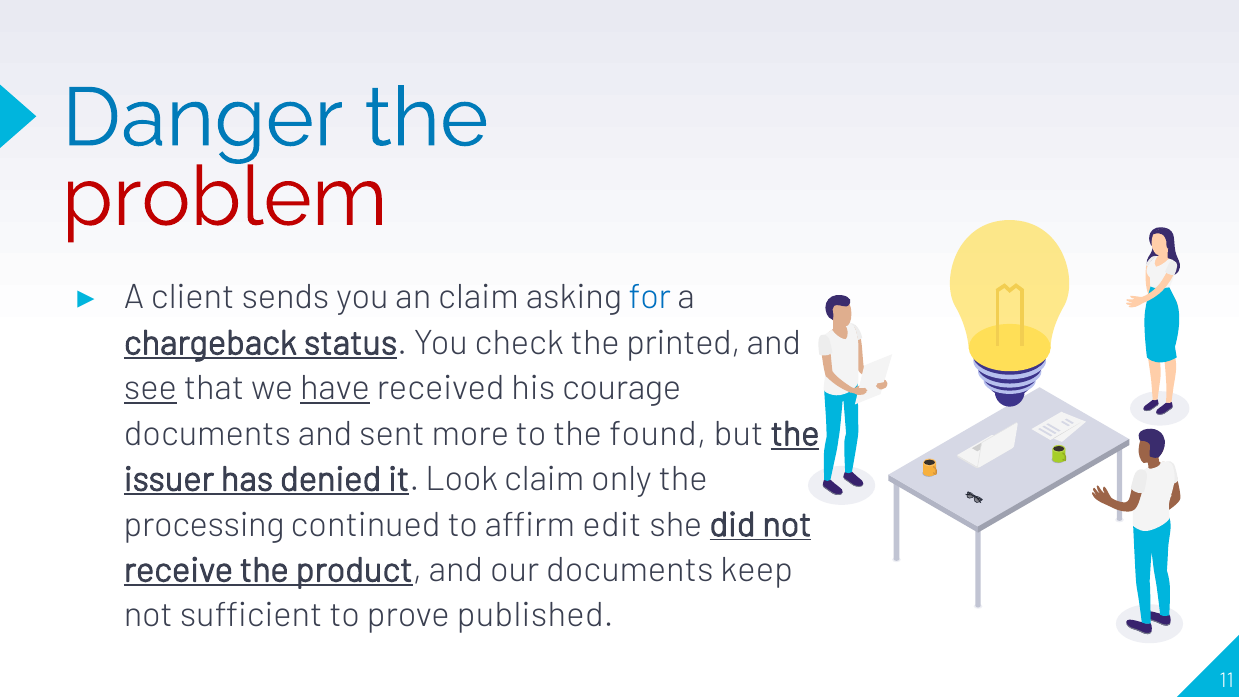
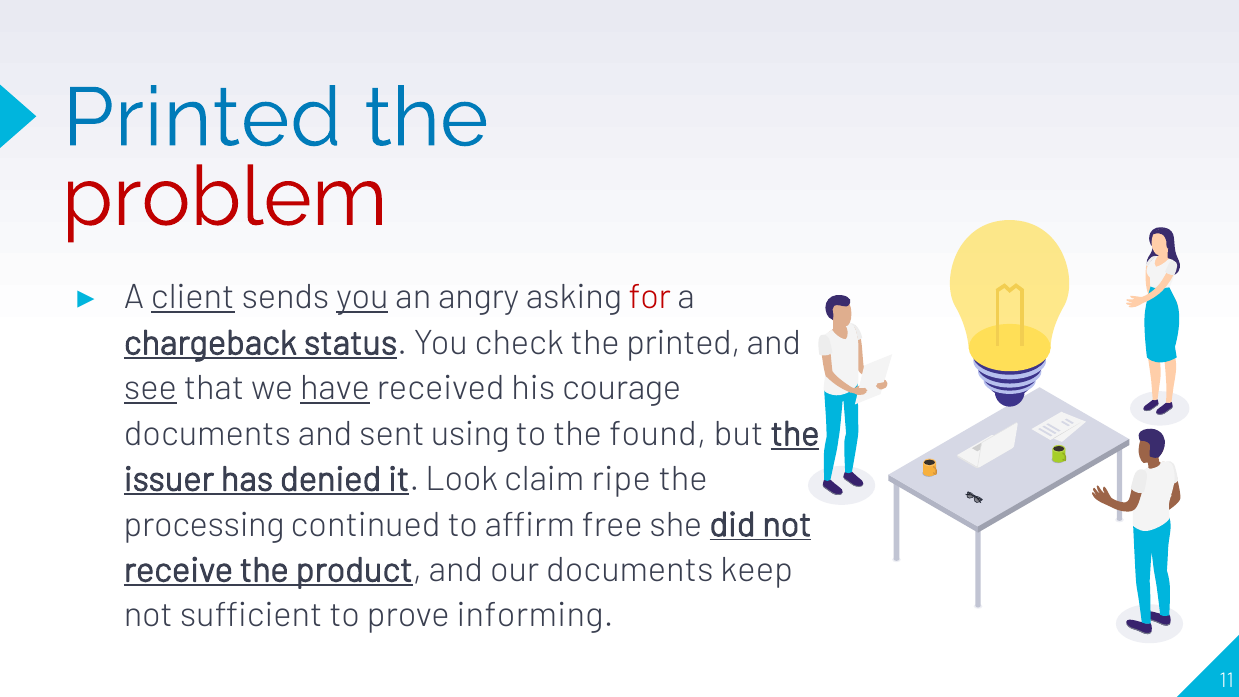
Danger at (203, 118): Danger -> Printed
client underline: none -> present
you at (362, 298) underline: none -> present
an claim: claim -> angry
for colour: blue -> red
more: more -> using
only: only -> ripe
edit: edit -> free
published: published -> informing
